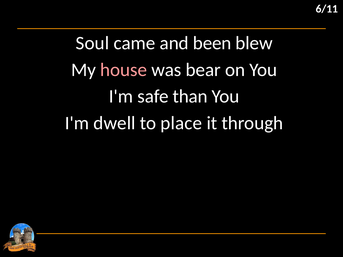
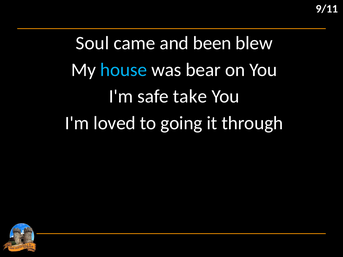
6/11: 6/11 -> 9/11
house colour: pink -> light blue
than: than -> take
dwell: dwell -> loved
place: place -> going
